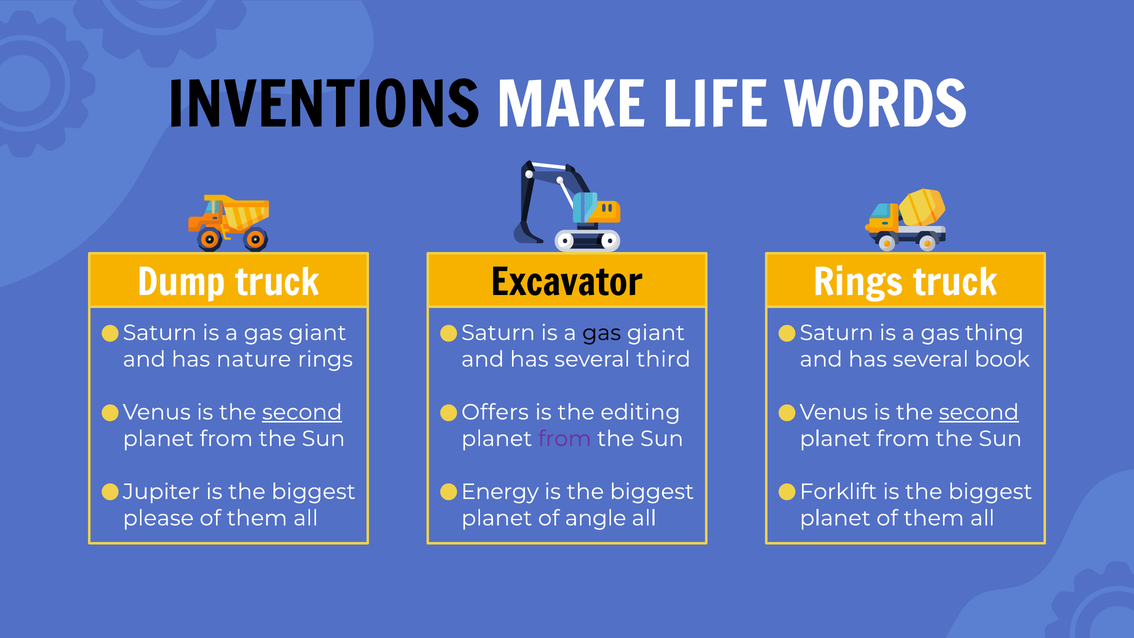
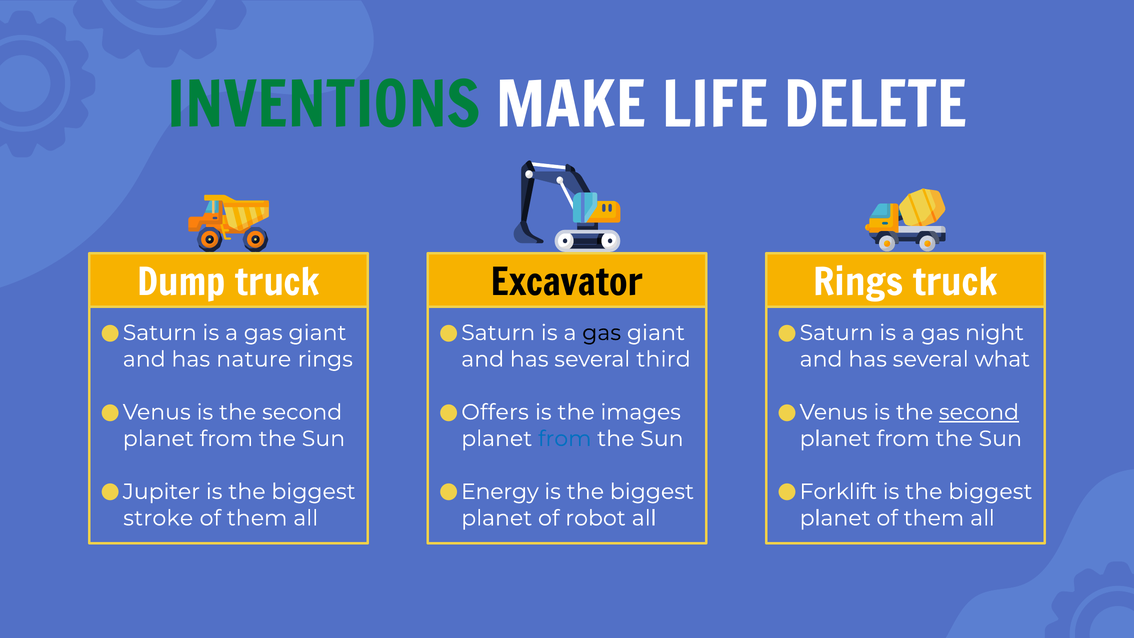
INVENTIONS colour: black -> green
WORDS: WORDS -> DELETE
thing: thing -> night
book: book -> what
second at (302, 412) underline: present -> none
editing: editing -> images
from at (565, 439) colour: purple -> blue
please: please -> stroke
angle: angle -> robot
